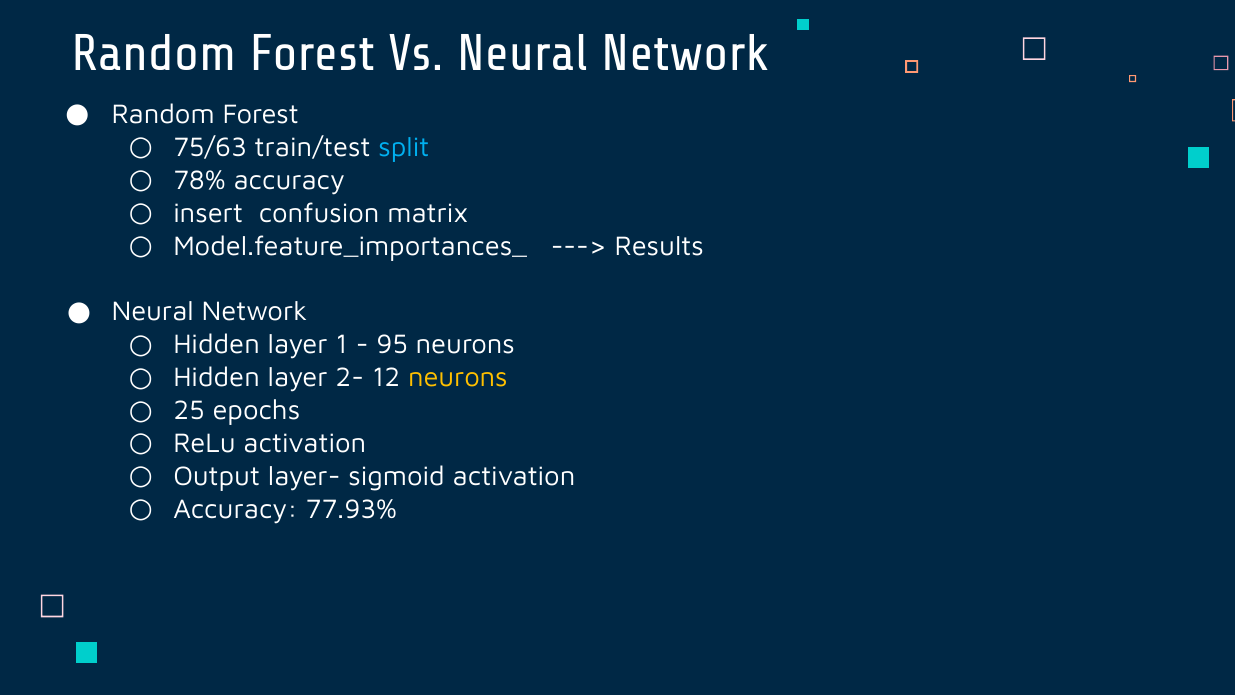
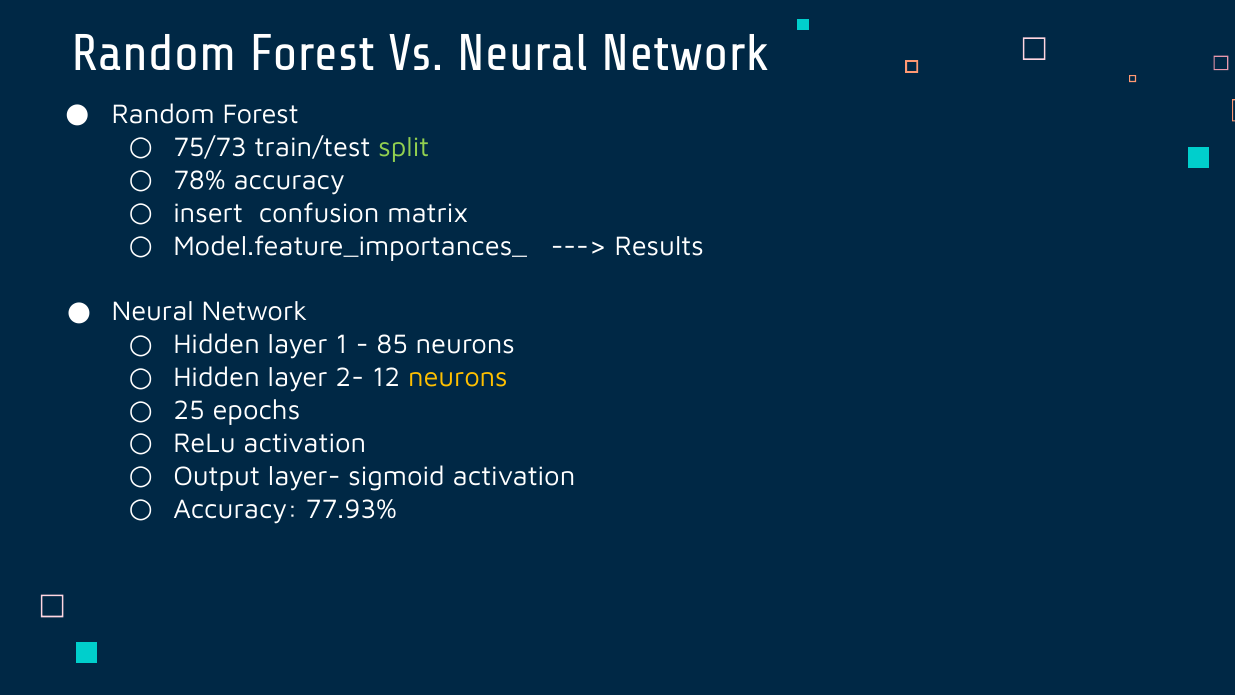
75/63: 75/63 -> 75/73
split colour: light blue -> light green
95: 95 -> 85
